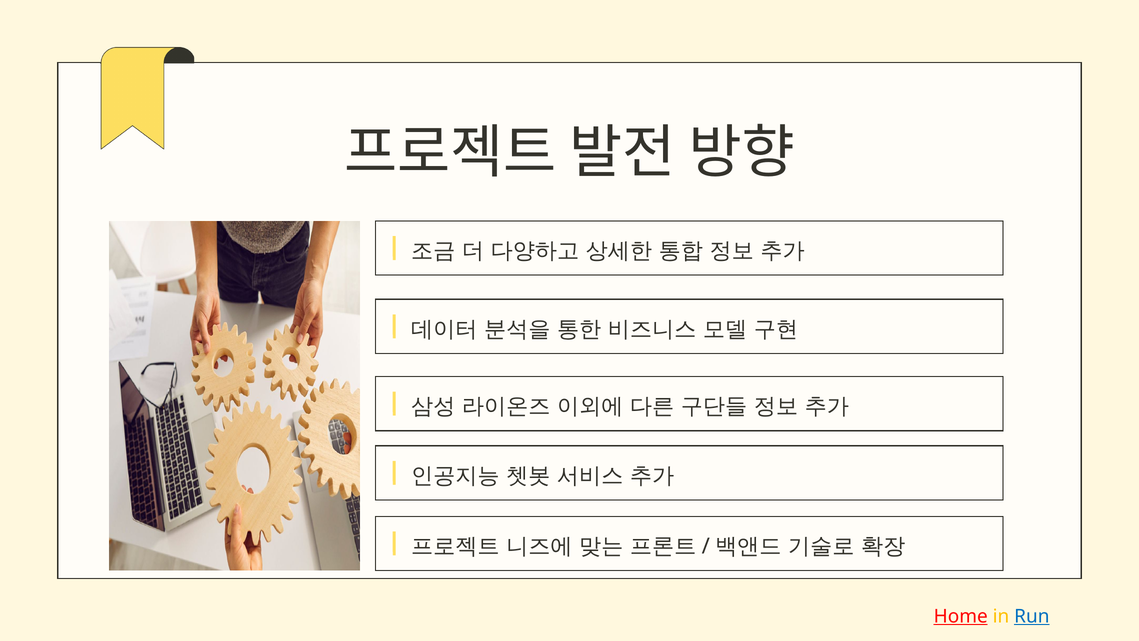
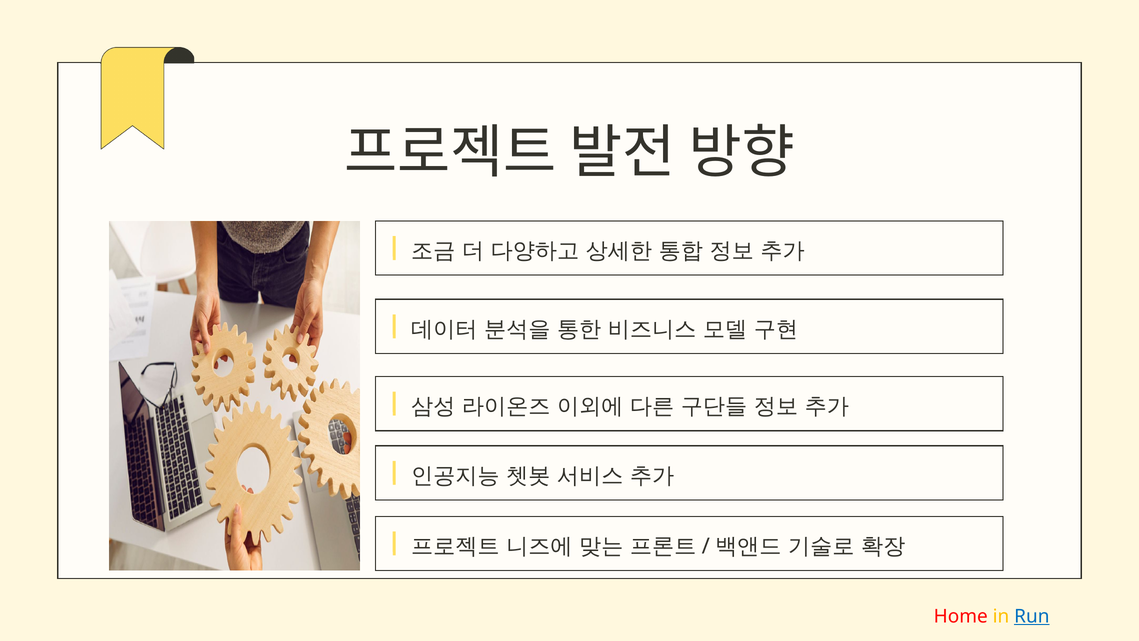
Home underline: present -> none
